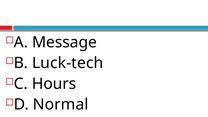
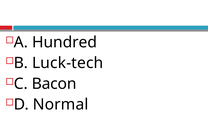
Message: Message -> Hundred
Hours: Hours -> Bacon
